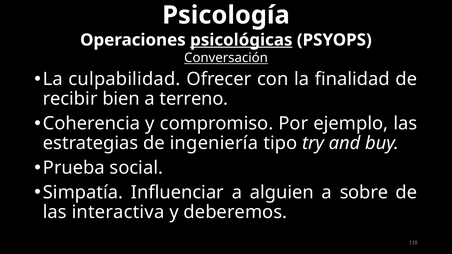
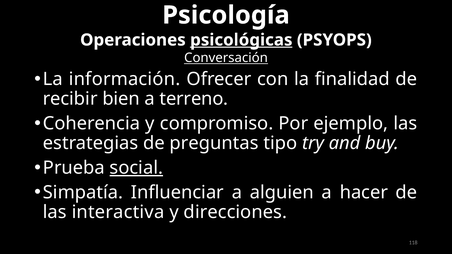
culpabilidad at (125, 79): culpabilidad -> información
ingeniería: ingeniería -> preguntas
social underline: none -> present
sobre: sobre -> hacer
deberemos: deberemos -> direcciones
